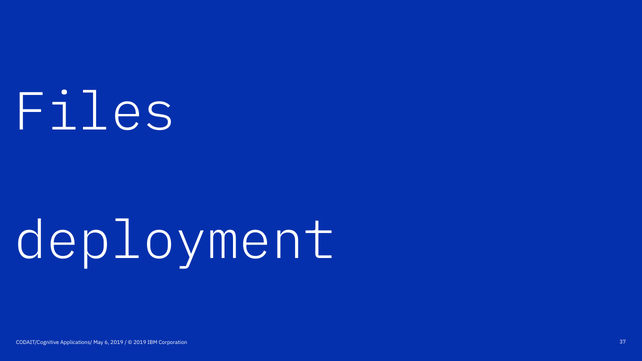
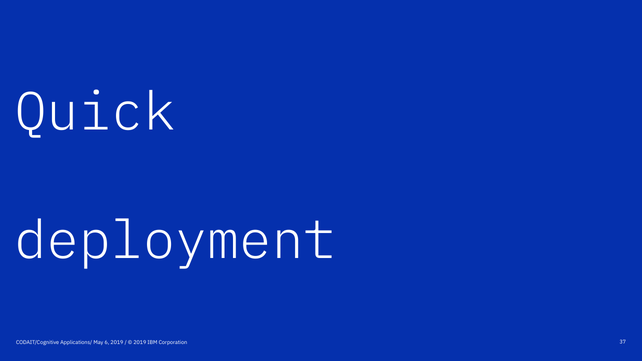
Files: Files -> Quick
